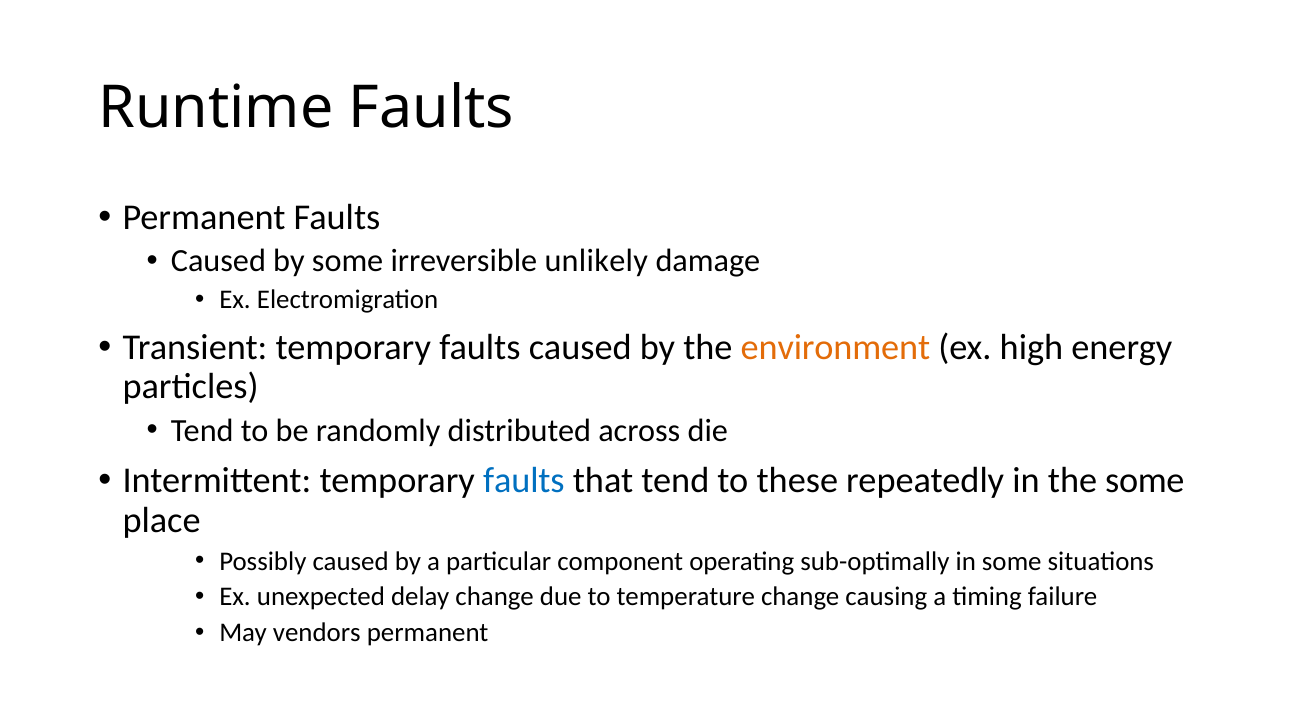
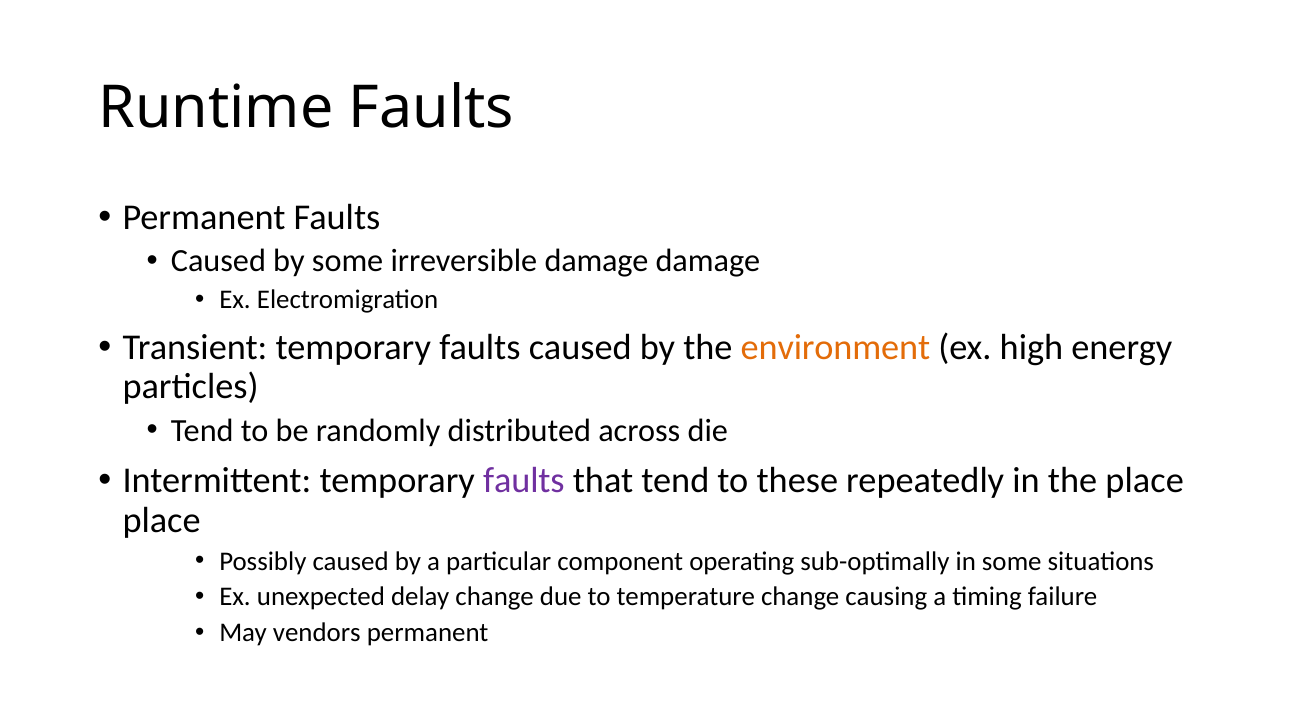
irreversible unlikely: unlikely -> damage
faults at (524, 481) colour: blue -> purple
the some: some -> place
